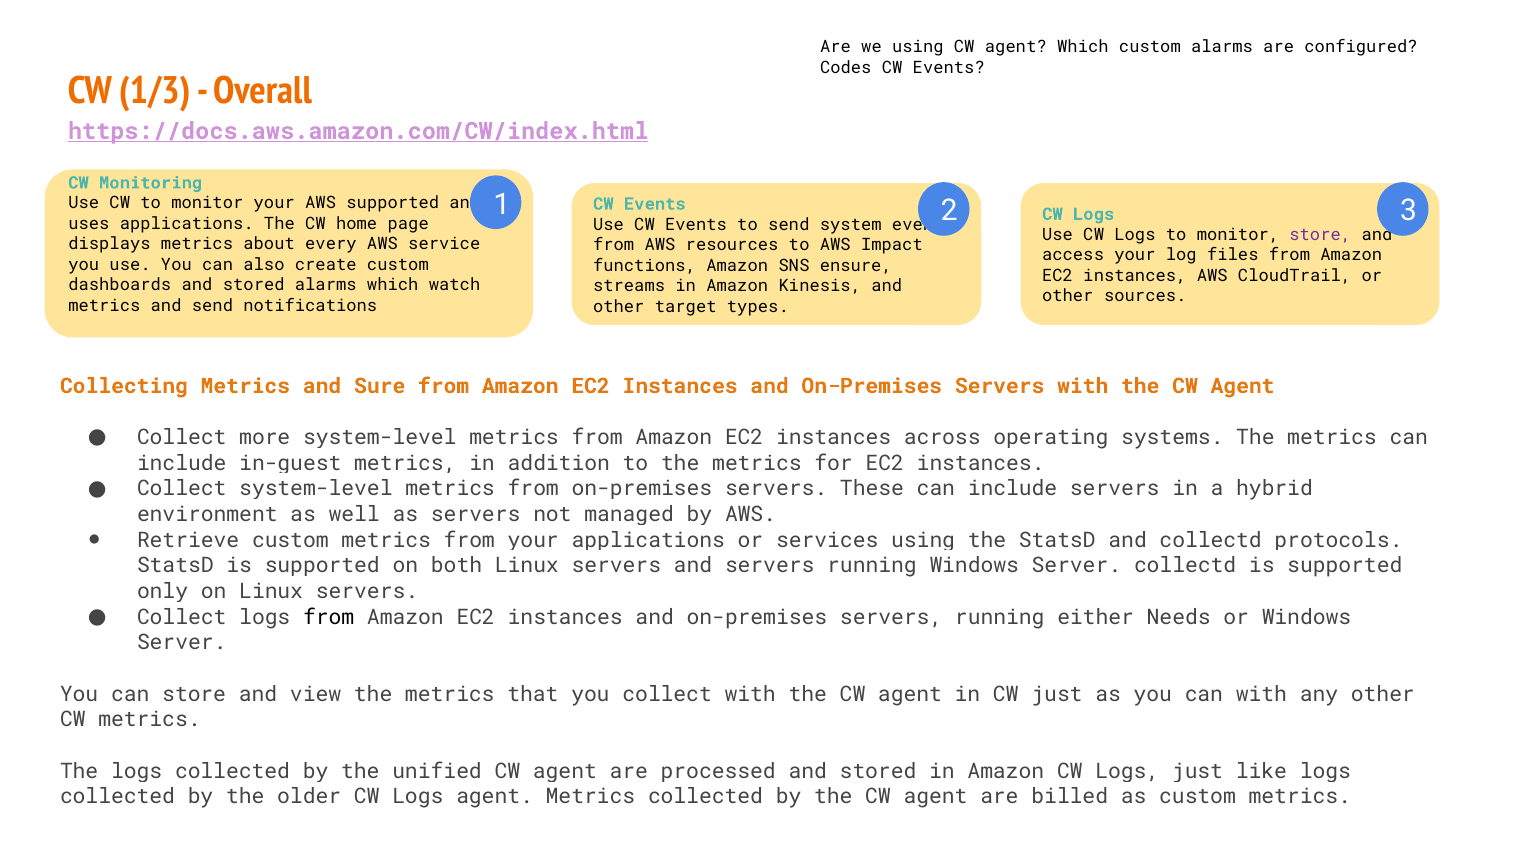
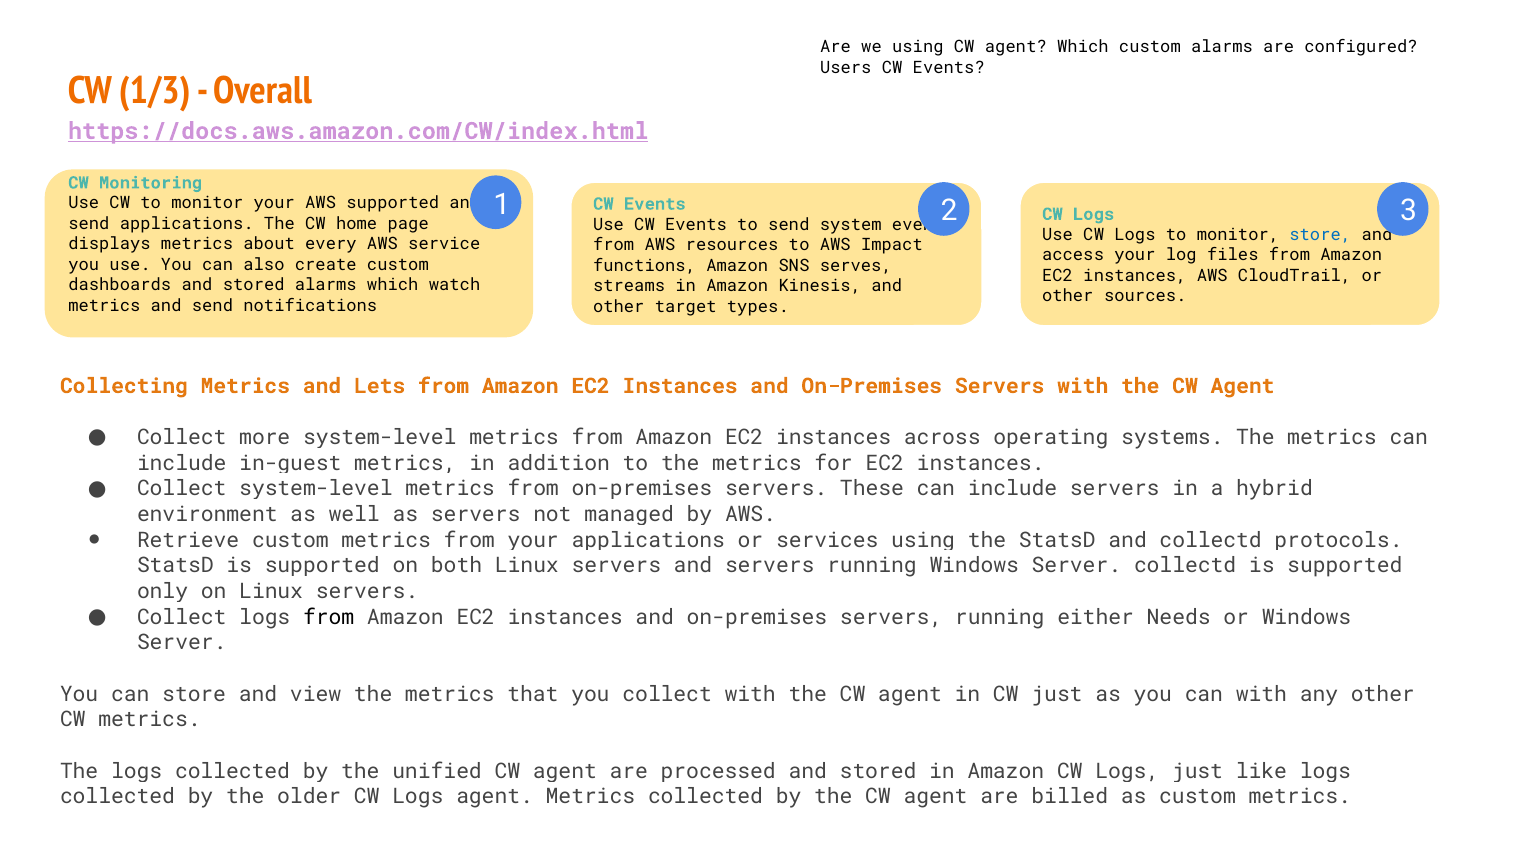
Codes: Codes -> Users
uses at (89, 224): uses -> send
store at (1320, 235) colour: purple -> blue
ensure: ensure -> serves
Sure: Sure -> Lets
